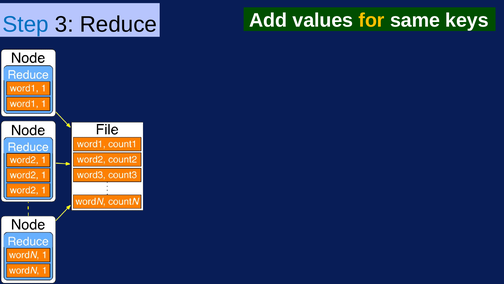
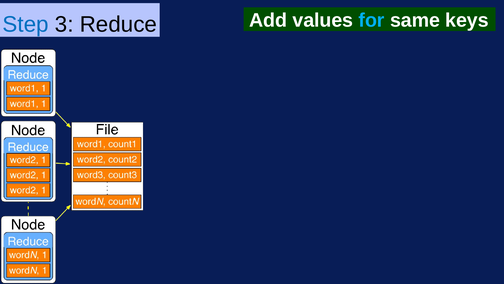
for colour: yellow -> light blue
